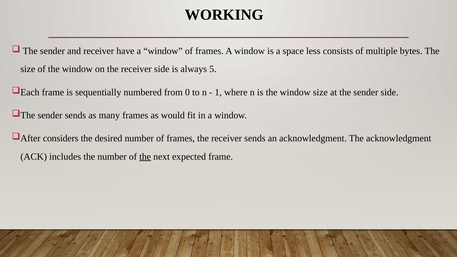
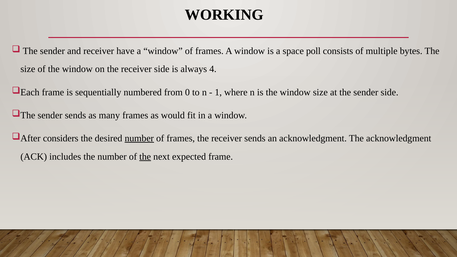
less: less -> poll
5: 5 -> 4
number at (139, 138) underline: none -> present
